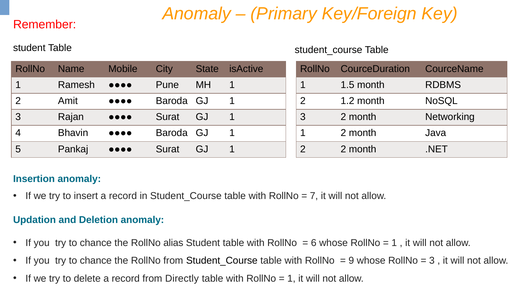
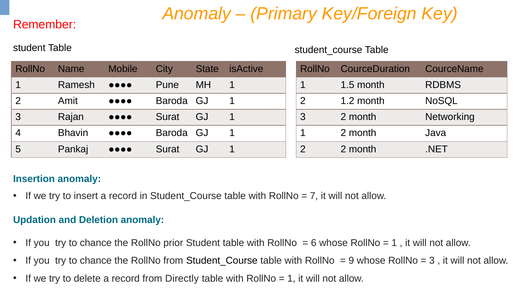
alias: alias -> prior
